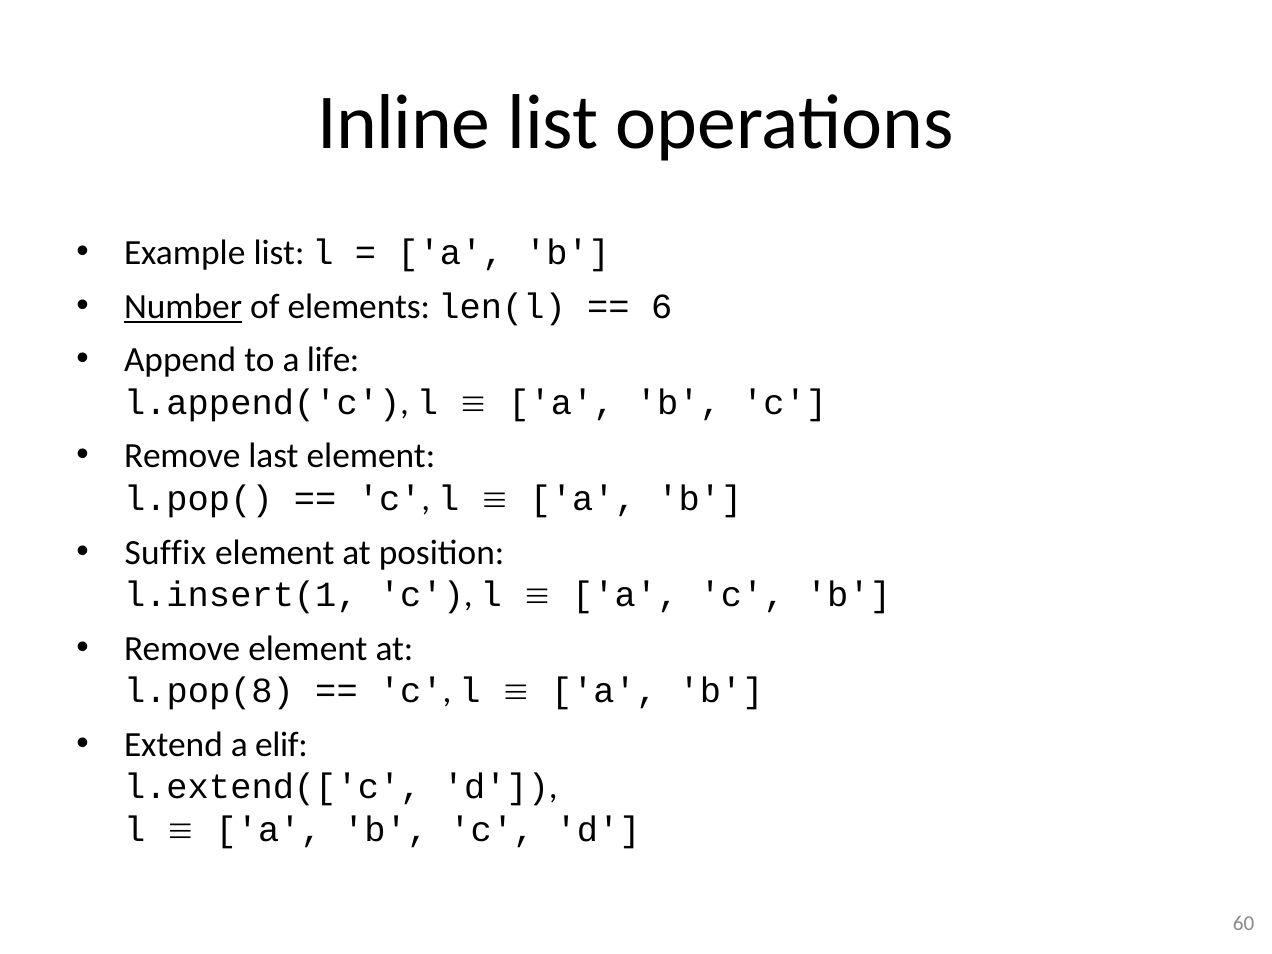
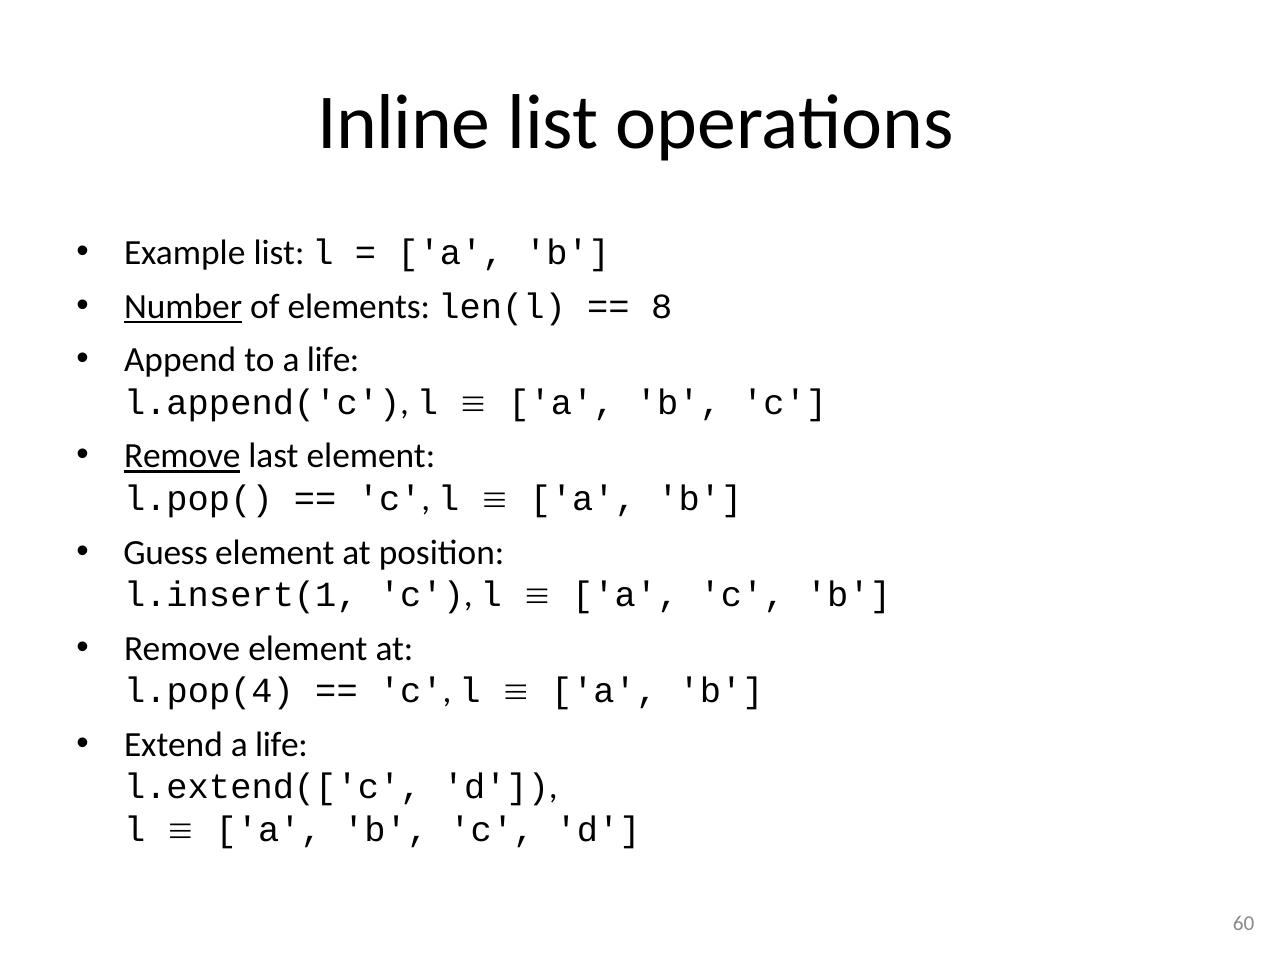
6: 6 -> 8
Remove at (182, 456) underline: none -> present
Suffix: Suffix -> Guess
l.pop(8: l.pop(8 -> l.pop(4
Extend a elif: elif -> life
